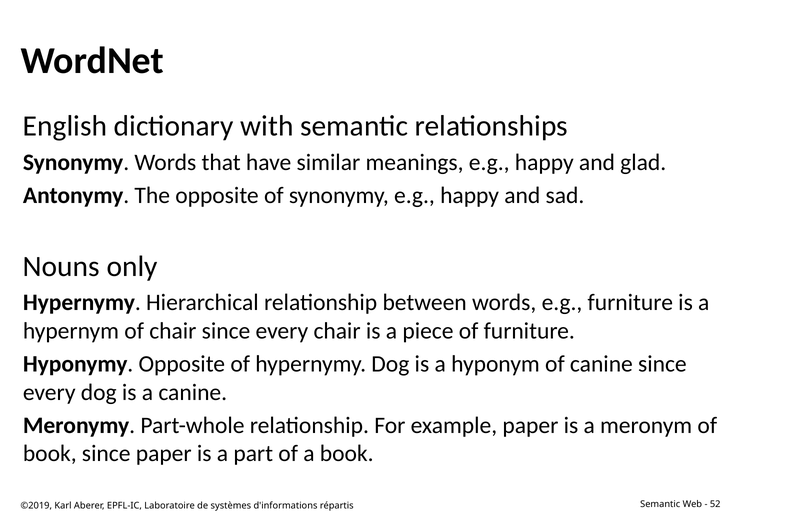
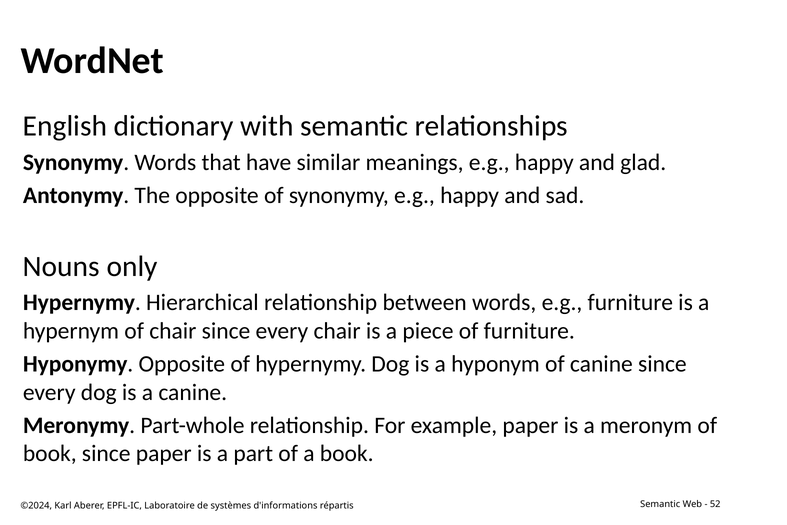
©2019: ©2019 -> ©2024
